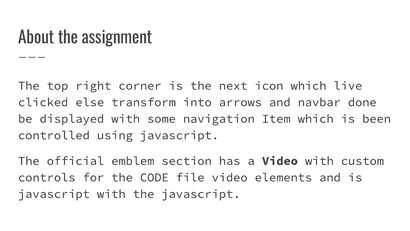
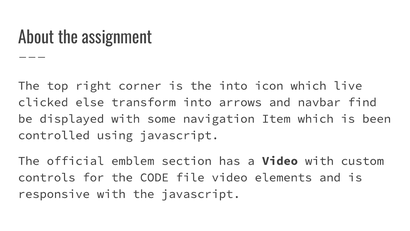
the next: next -> into
done: done -> find
javascript at (54, 194): javascript -> responsive
